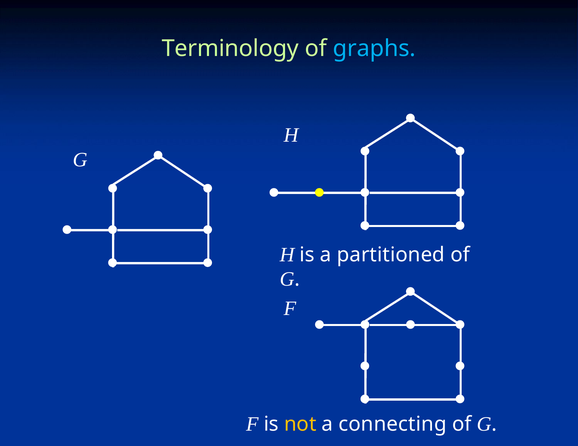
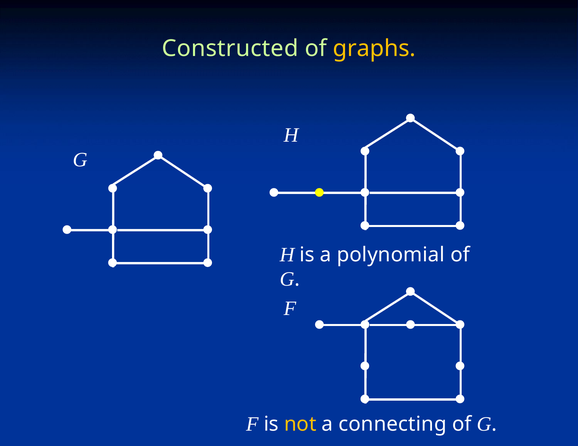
Terminology: Terminology -> Constructed
graphs colour: light blue -> yellow
partitioned: partitioned -> polynomial
